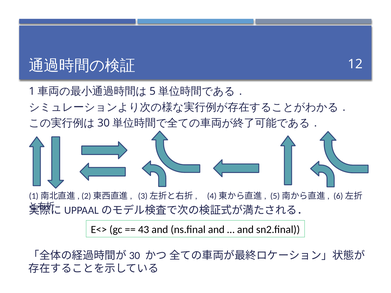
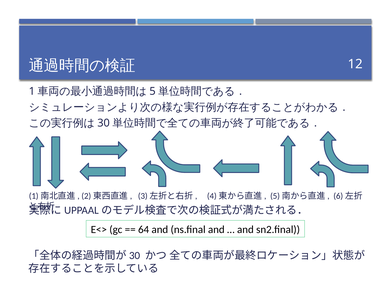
43: 43 -> 64
